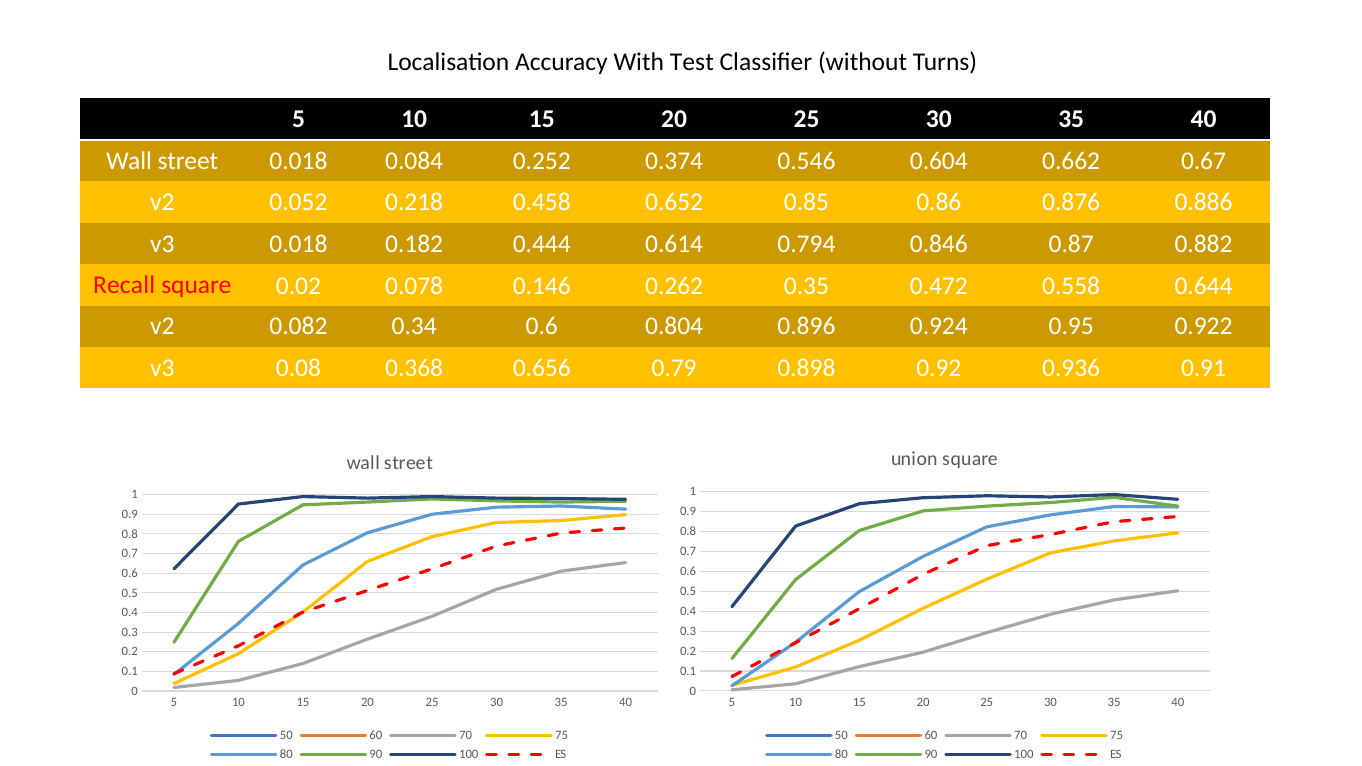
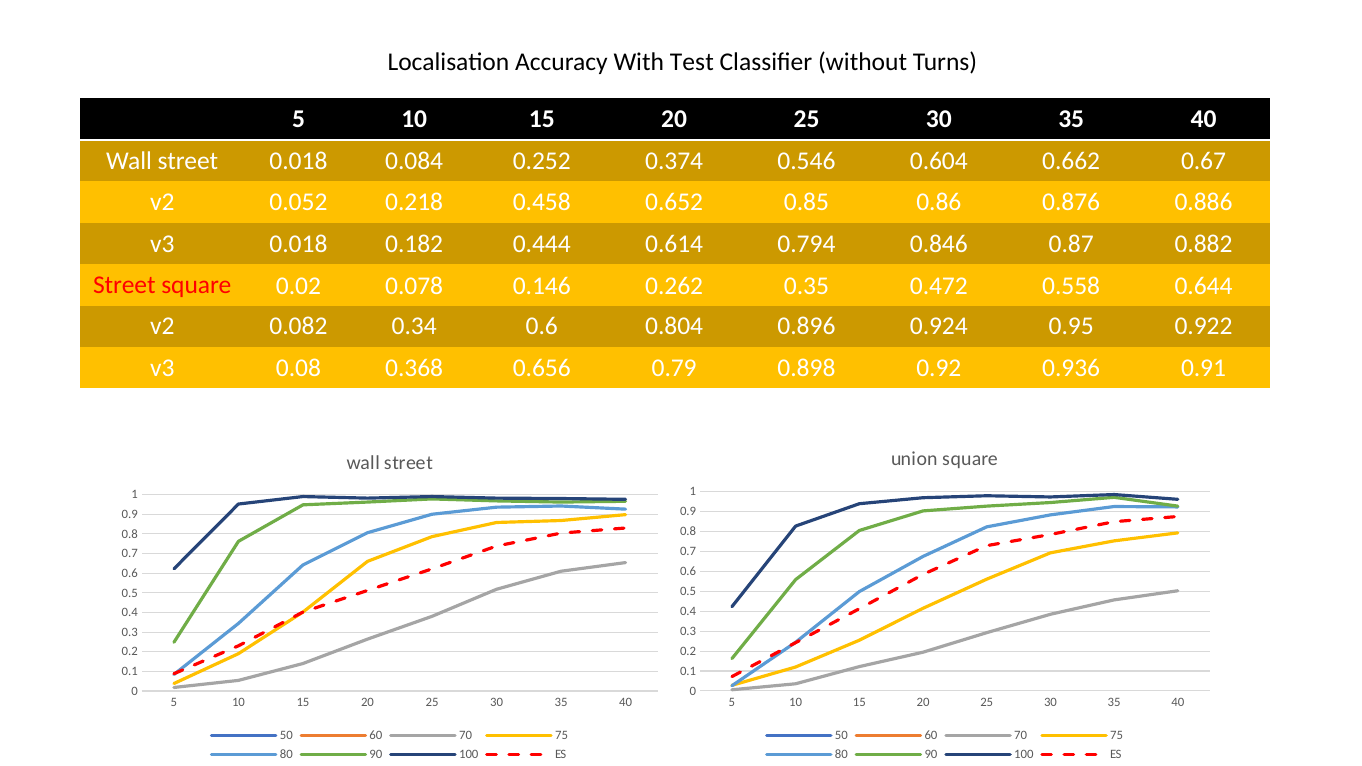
Recall at (124, 285): Recall -> Street
